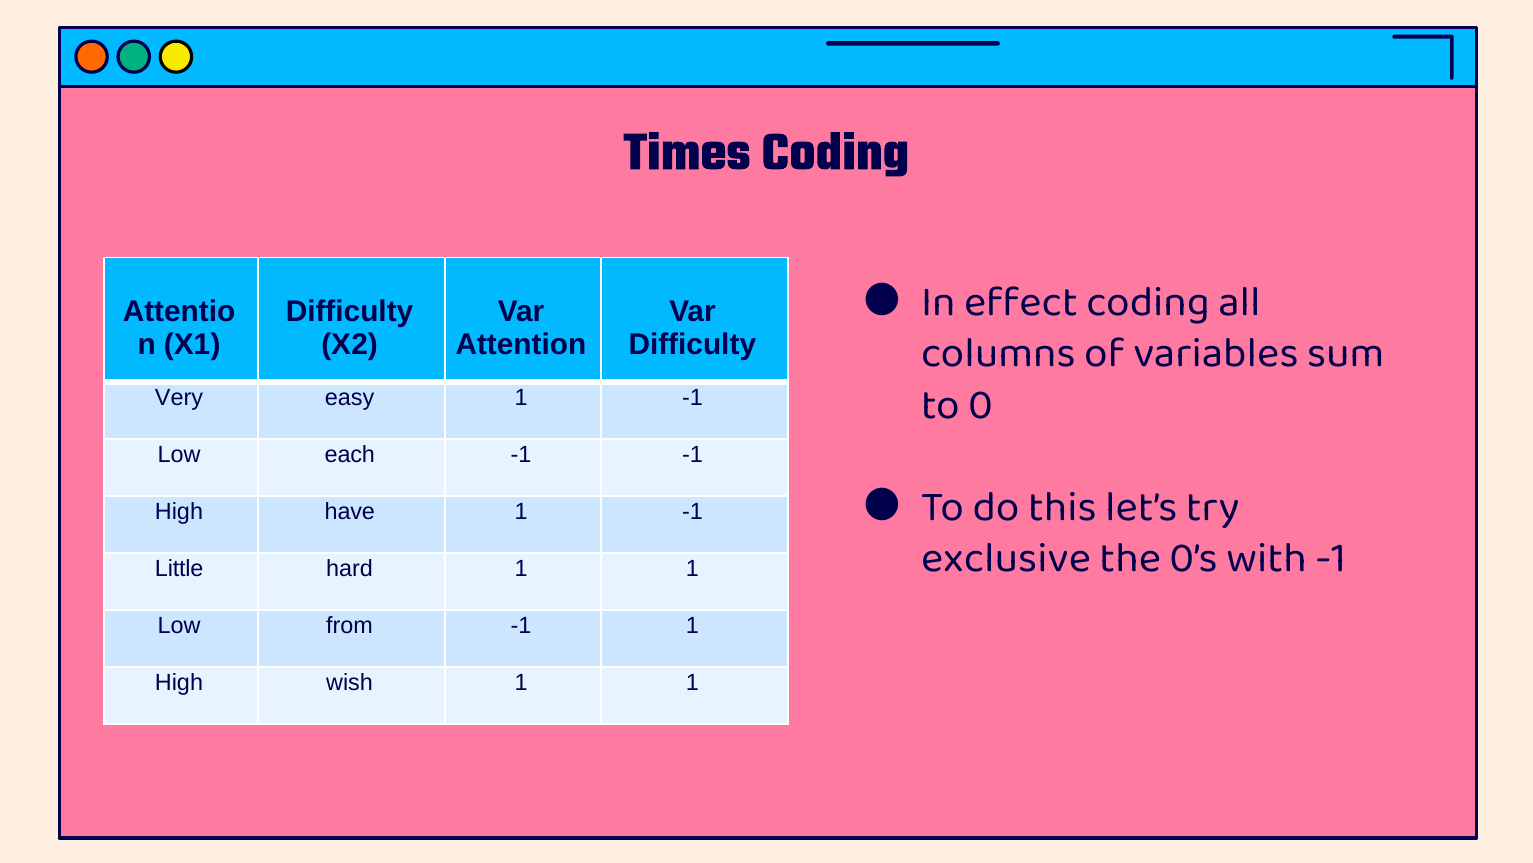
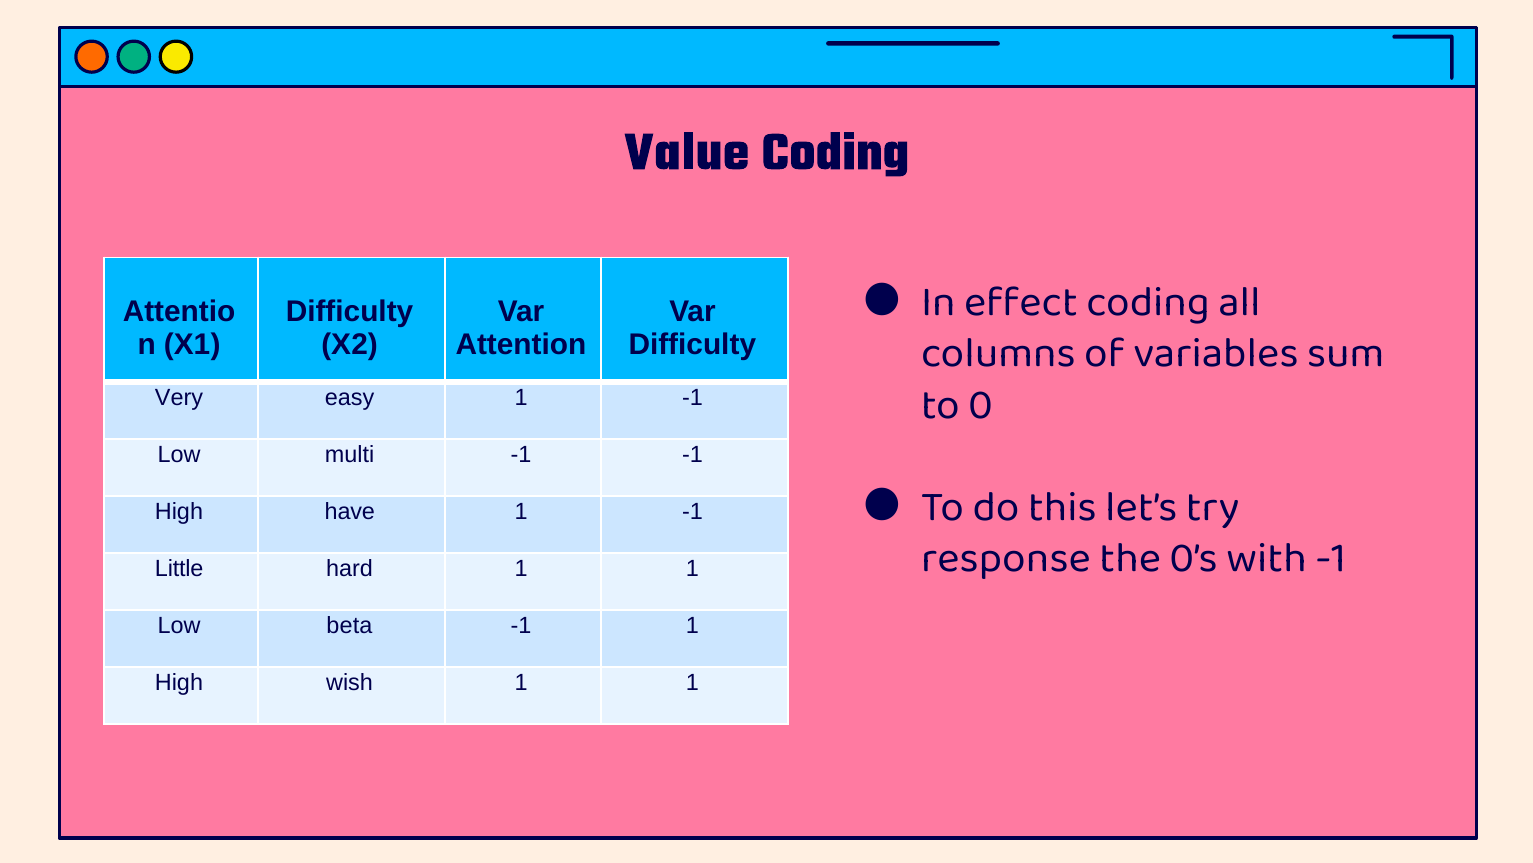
Times: Times -> Value
each: each -> multi
exclusive: exclusive -> response
from: from -> beta
